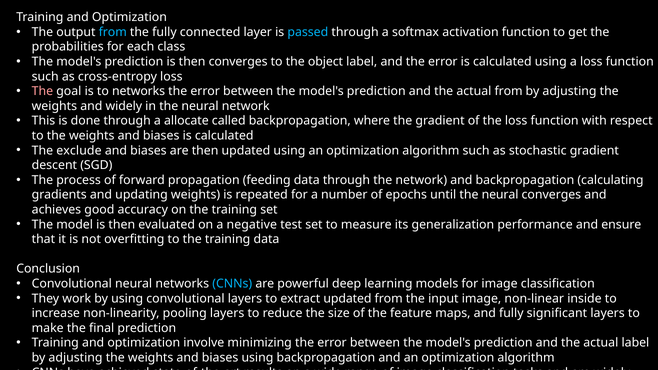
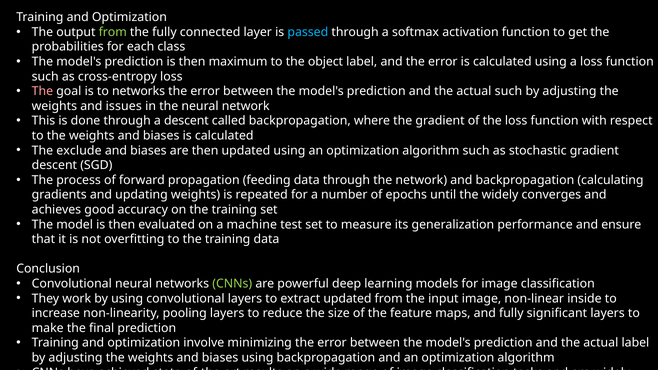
from at (113, 32) colour: light blue -> light green
then converges: converges -> maximum
actual from: from -> such
and widely: widely -> issues
a allocate: allocate -> descent
until the neural: neural -> widely
negative: negative -> machine
CNNs at (232, 284) colour: light blue -> light green
